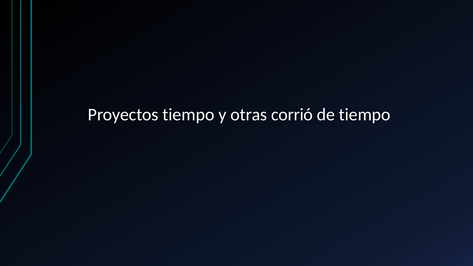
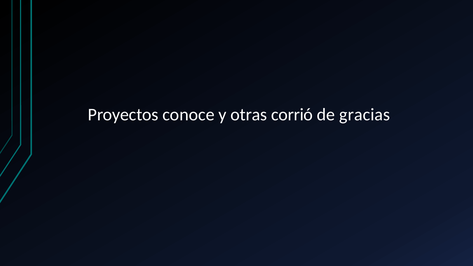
Proyectos tiempo: tiempo -> conoce
de tiempo: tiempo -> gracias
